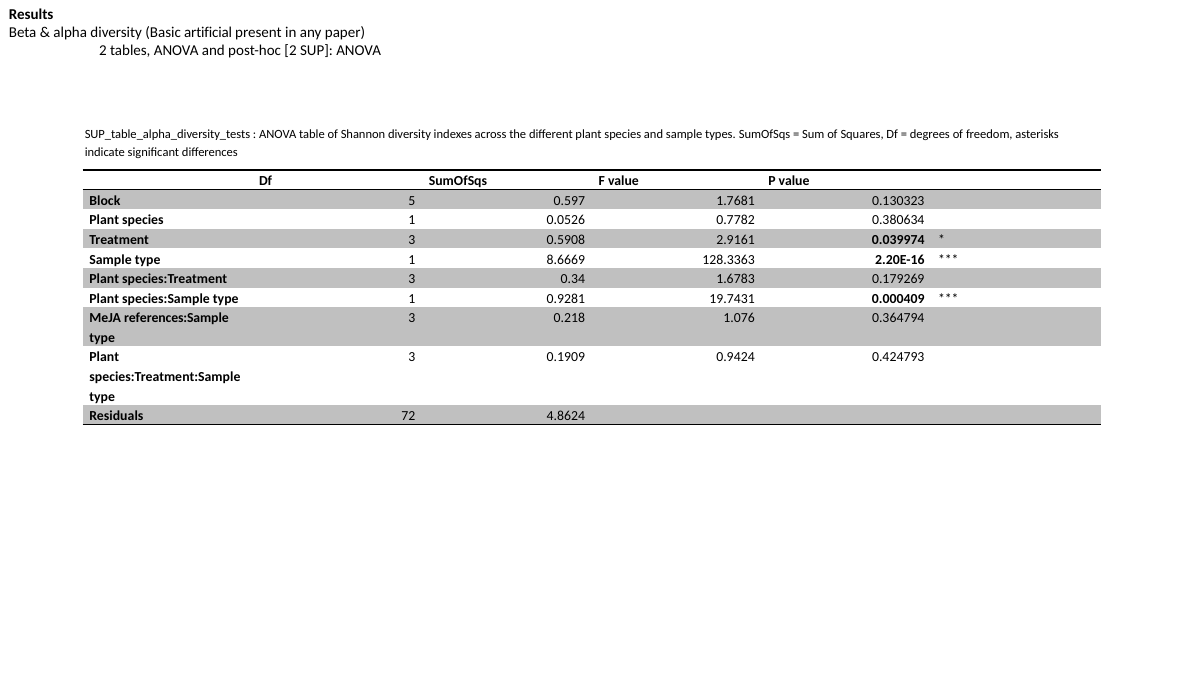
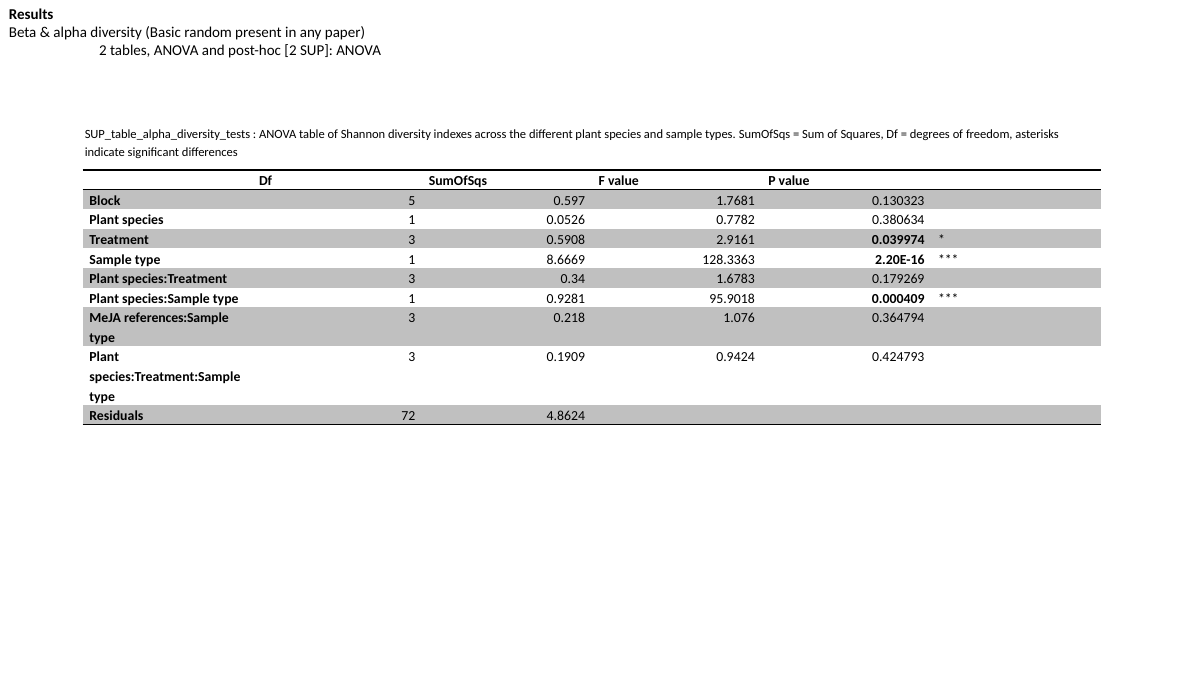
artificial: artificial -> random
19.7431: 19.7431 -> 95.9018
